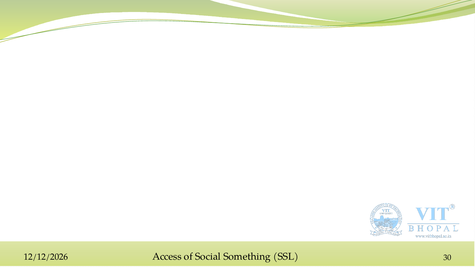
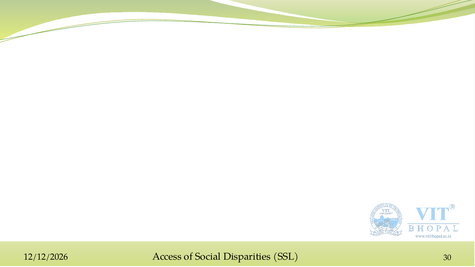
Something: Something -> Disparities
